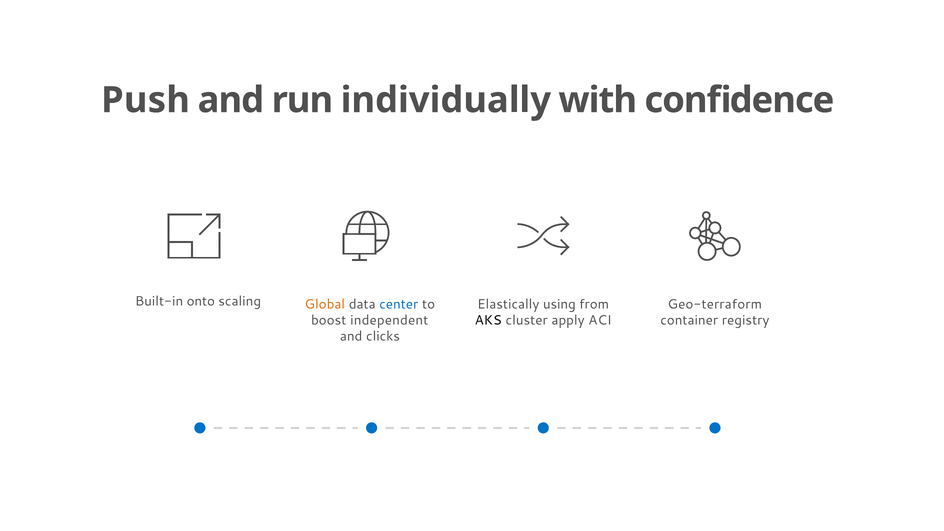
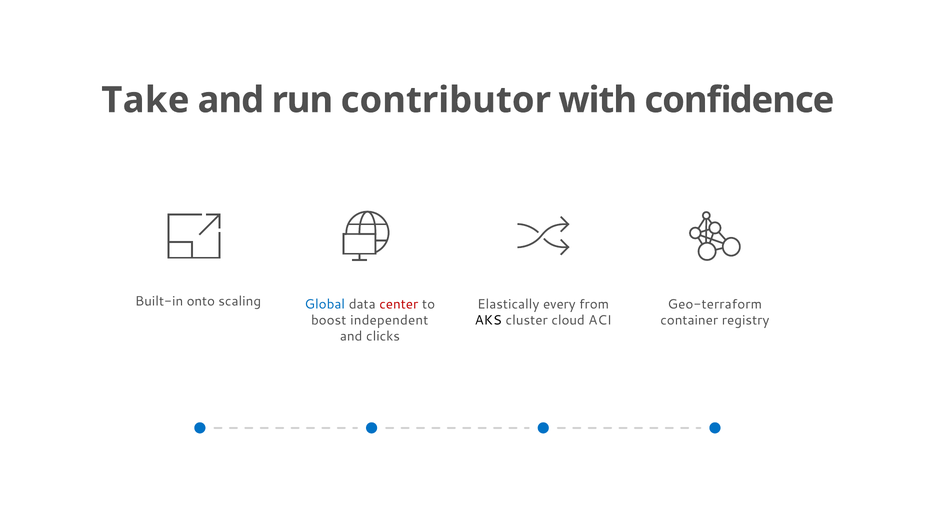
Push: Push -> Take
individually: individually -> contributor
Global colour: orange -> blue
center colour: blue -> red
using: using -> every
apply: apply -> cloud
